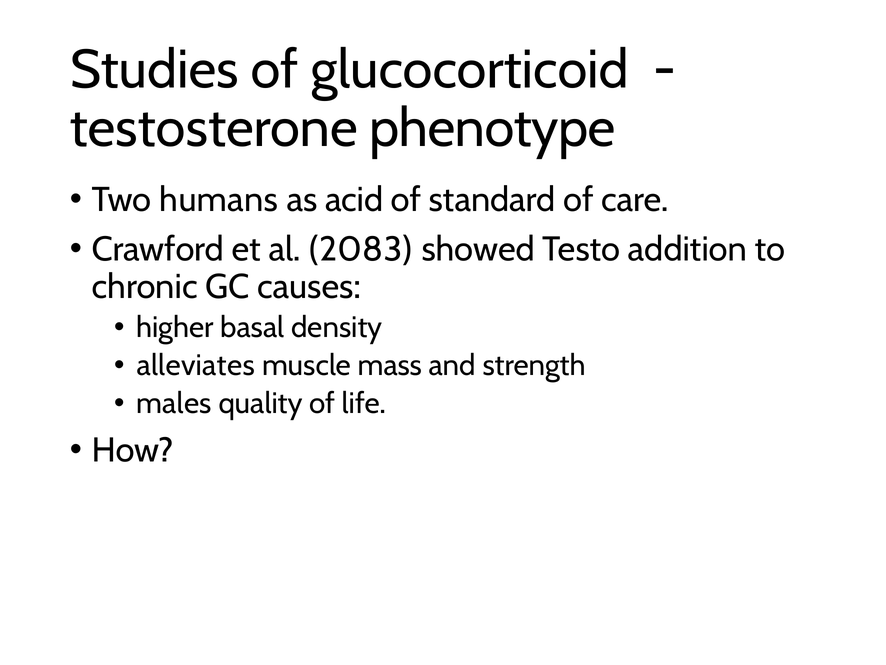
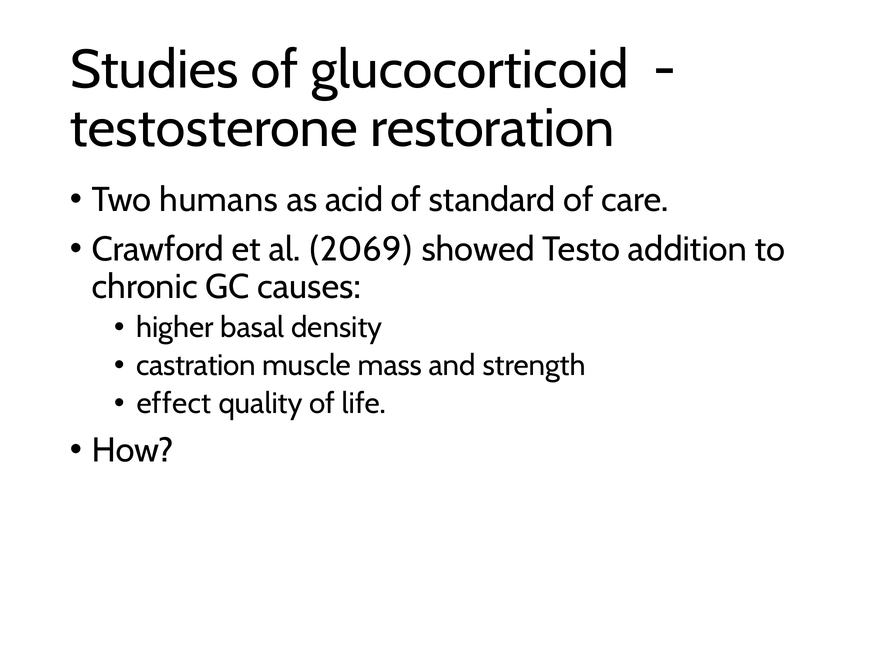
phenotype: phenotype -> restoration
2083: 2083 -> 2069
alleviates: alleviates -> castration
males: males -> effect
